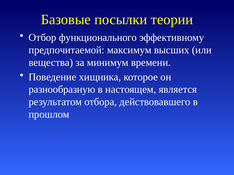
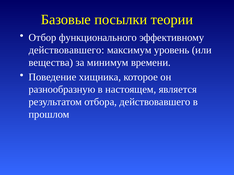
предпочитаемой at (67, 50): предпочитаемой -> действовавшего
высших: высших -> уровень
